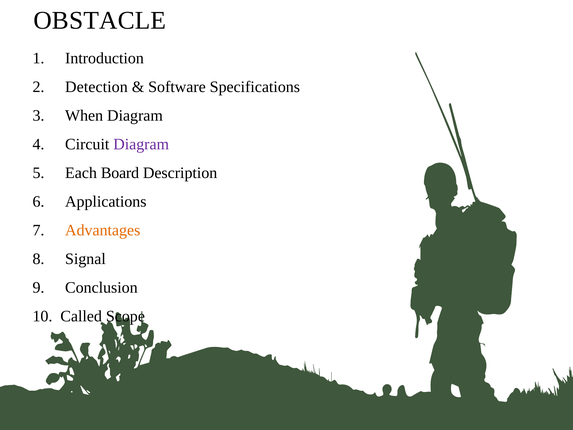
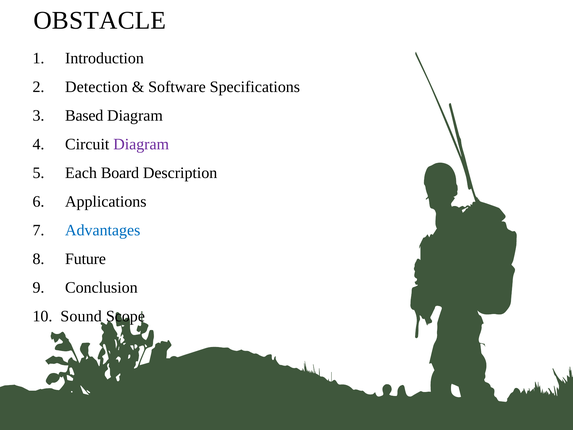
When: When -> Based
Advantages colour: orange -> blue
Signal: Signal -> Future
Called: Called -> Sound
